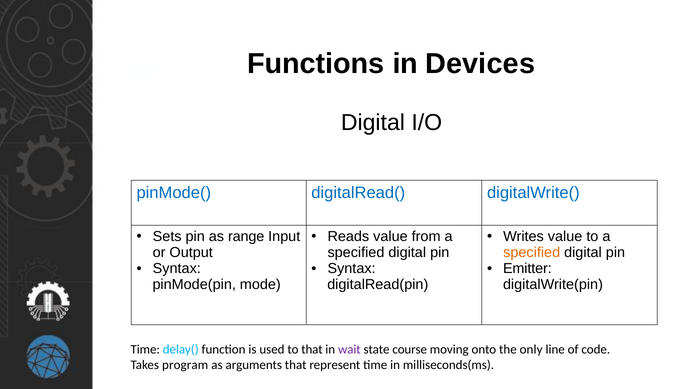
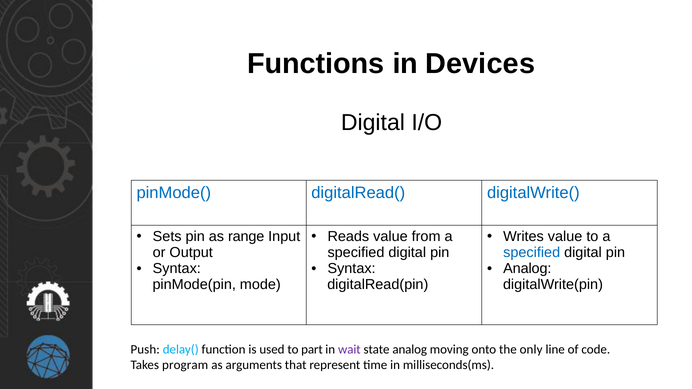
specified at (532, 252) colour: orange -> blue
Emitter at (527, 269): Emitter -> Analog
Time at (145, 350): Time -> Push
to that: that -> part
state course: course -> analog
